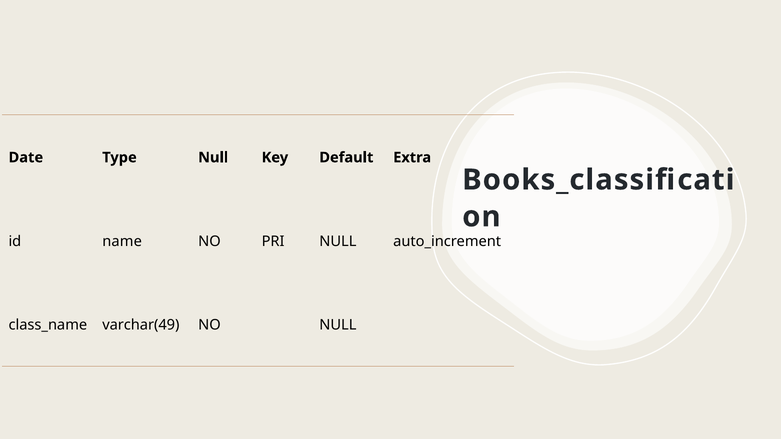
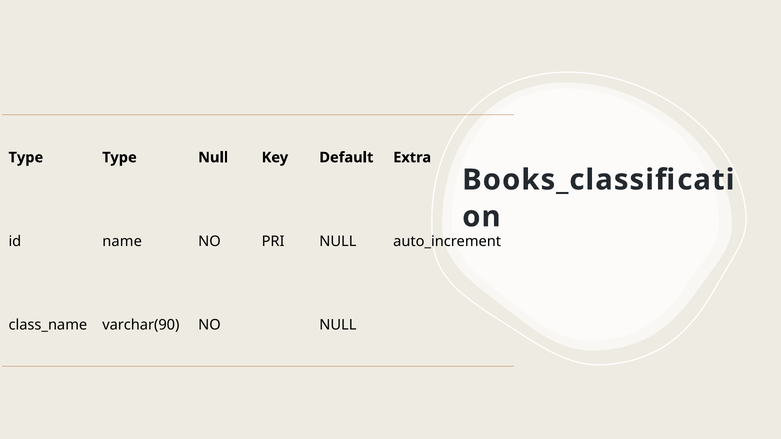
Date at (26, 158): Date -> Type
varchar(49: varchar(49 -> varchar(90
